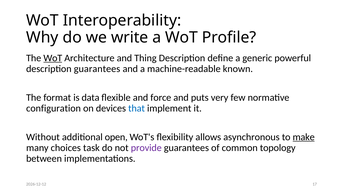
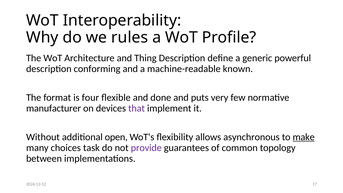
write: write -> rules
WoT at (53, 58) underline: present -> none
description guarantees: guarantees -> conforming
data: data -> four
force: force -> done
configuration: configuration -> manufacturer
that colour: blue -> purple
